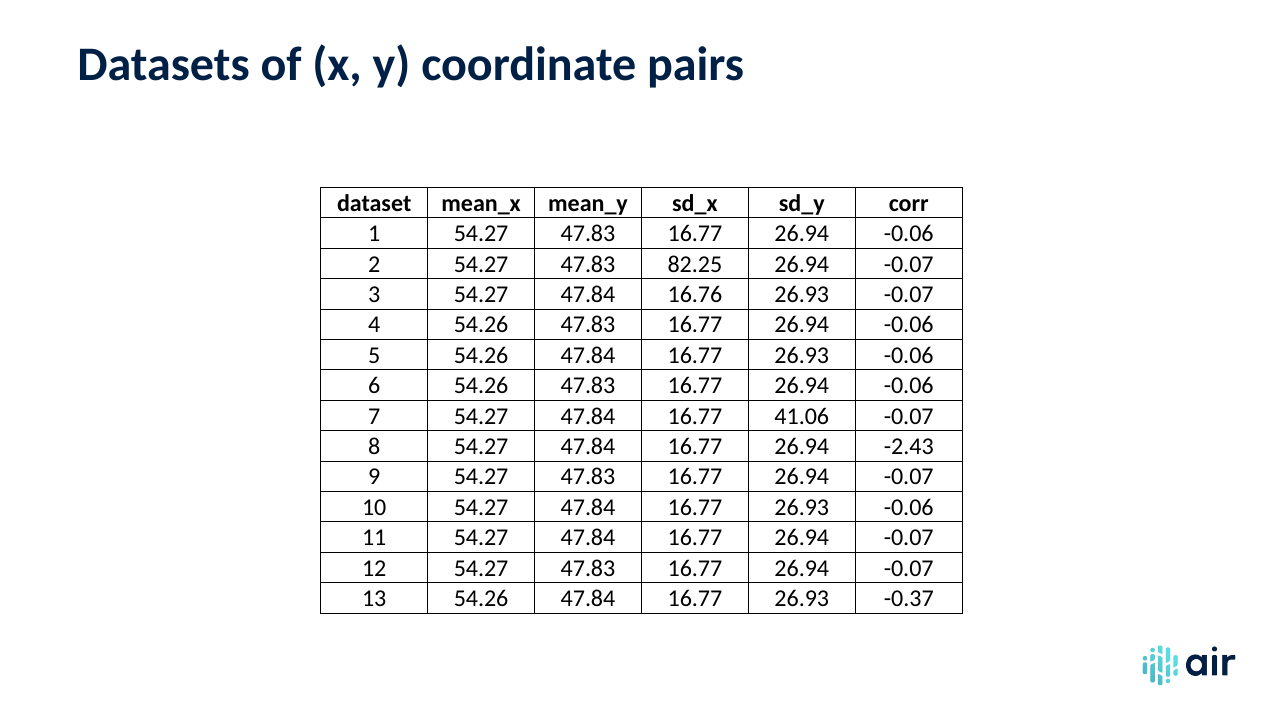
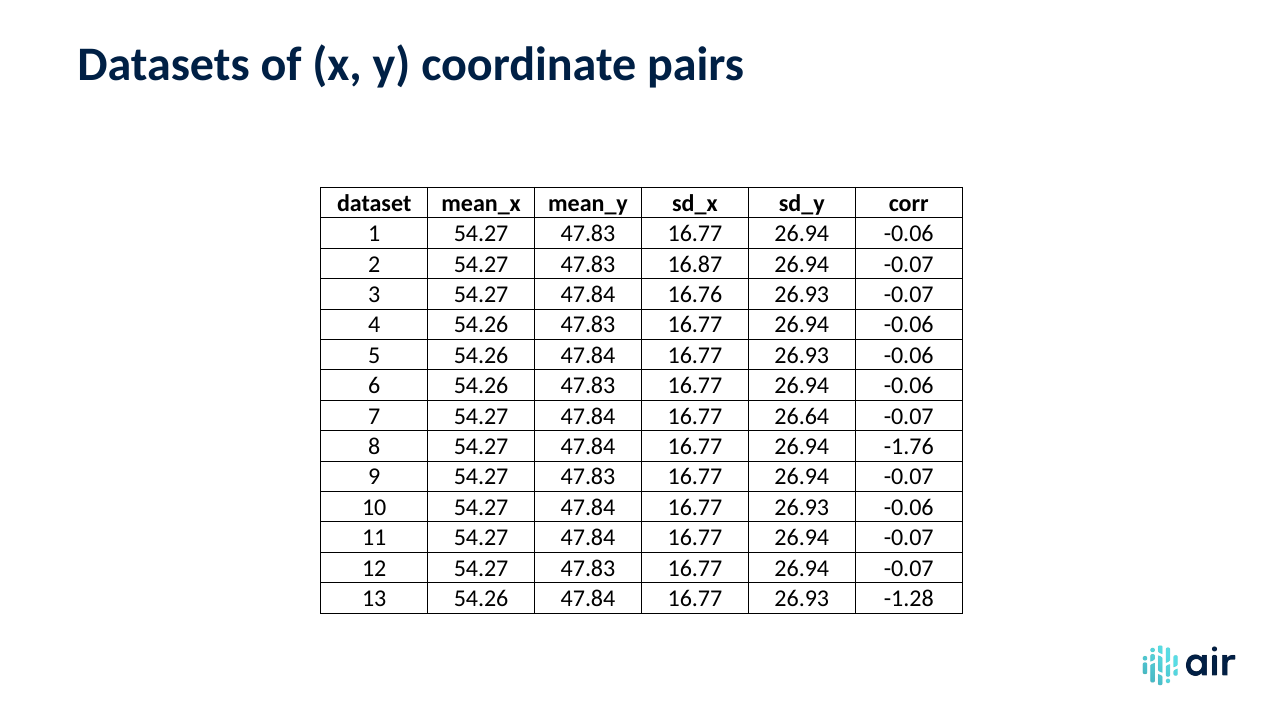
82.25: 82.25 -> 16.87
41.06: 41.06 -> 26.64
-2.43: -2.43 -> -1.76
-0.37: -0.37 -> -1.28
